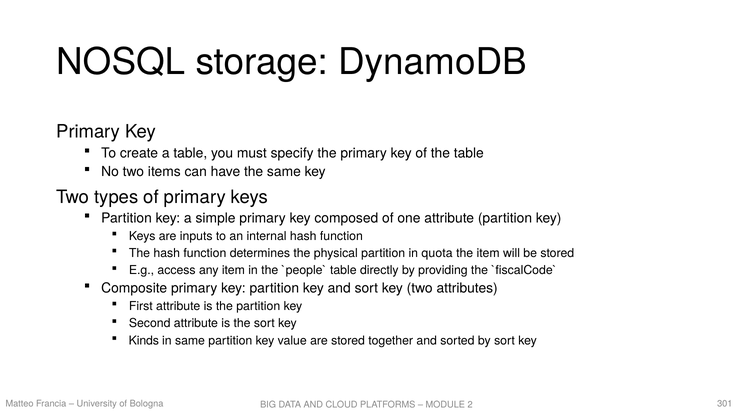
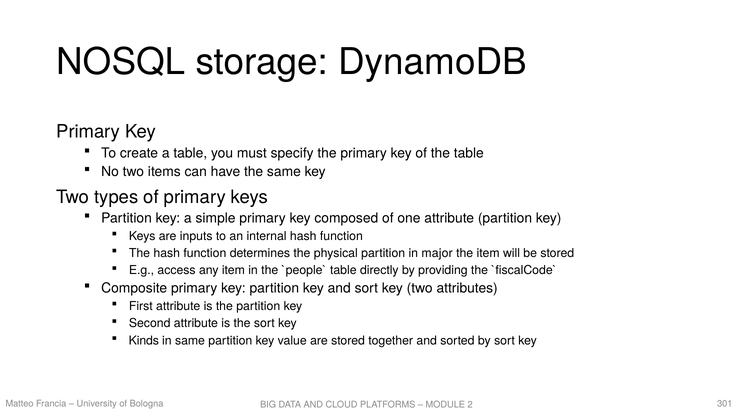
quota: quota -> major
